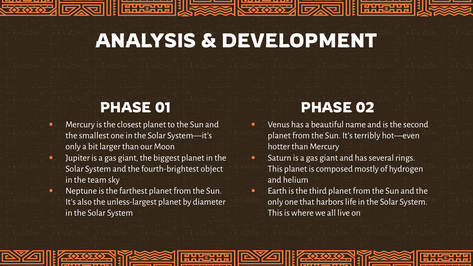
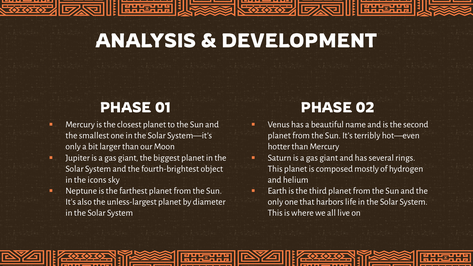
team: team -> icons
